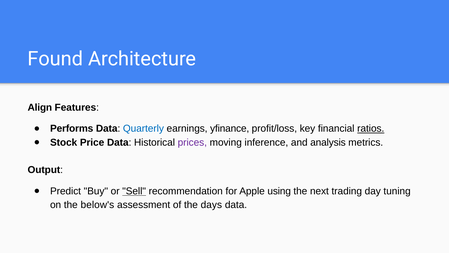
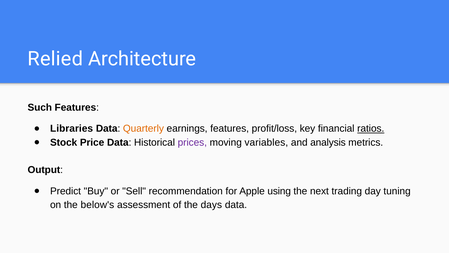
Found: Found -> Relied
Align: Align -> Such
Performs: Performs -> Libraries
Quarterly colour: blue -> orange
earnings yfinance: yfinance -> features
inference: inference -> variables
Sell underline: present -> none
